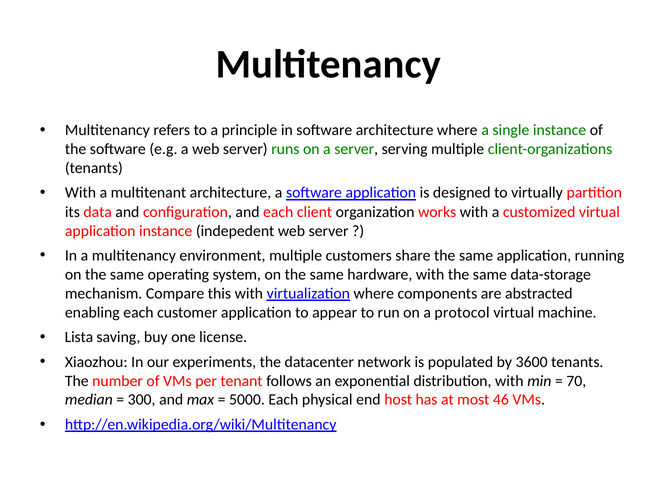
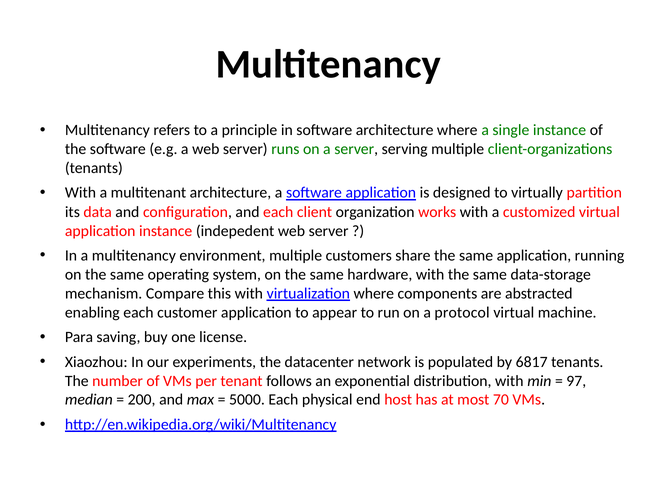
Lista: Lista -> Para
3600: 3600 -> 6817
70: 70 -> 97
300: 300 -> 200
46: 46 -> 70
